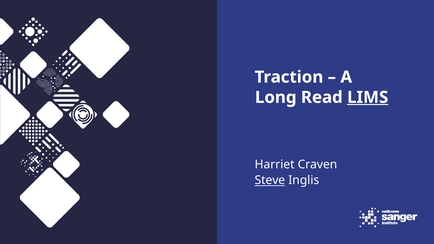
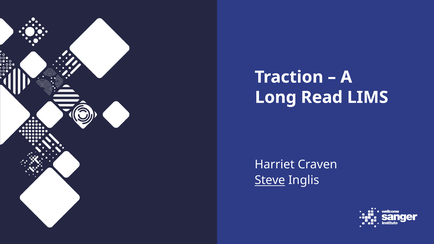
LIMS underline: present -> none
